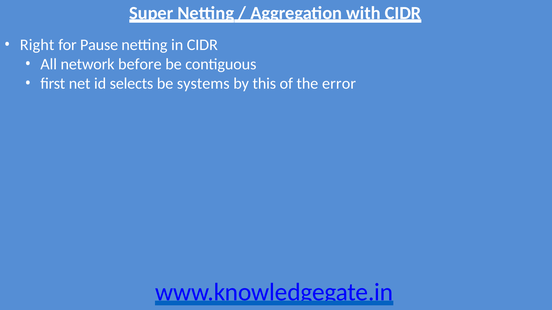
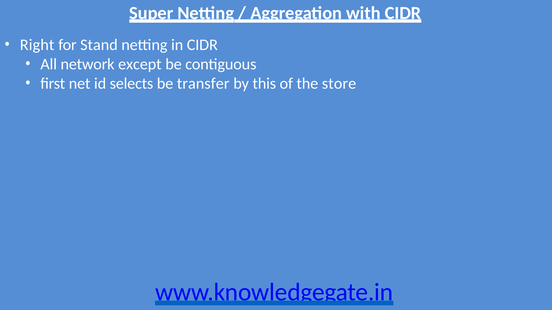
Pause: Pause -> Stand
before: before -> except
systems: systems -> transfer
error: error -> store
